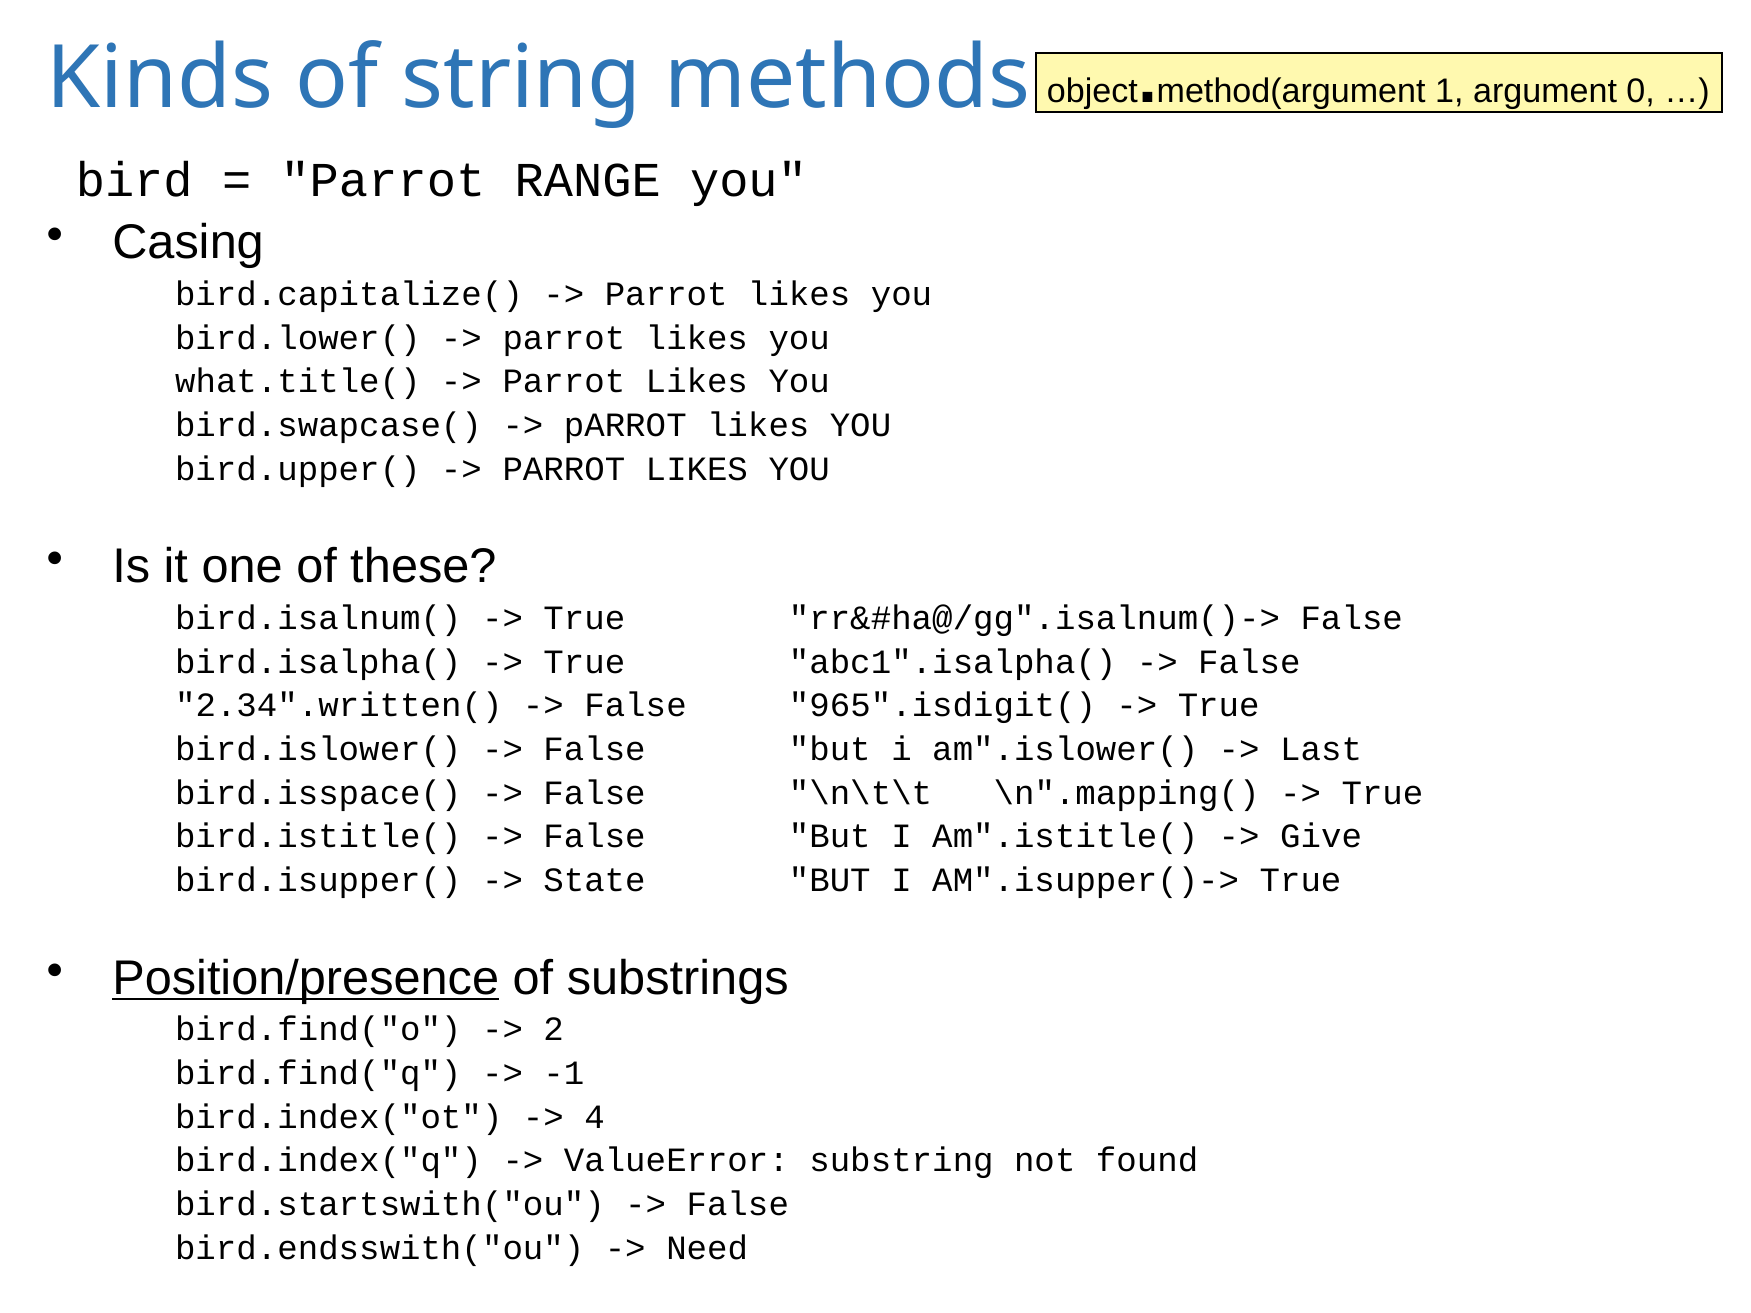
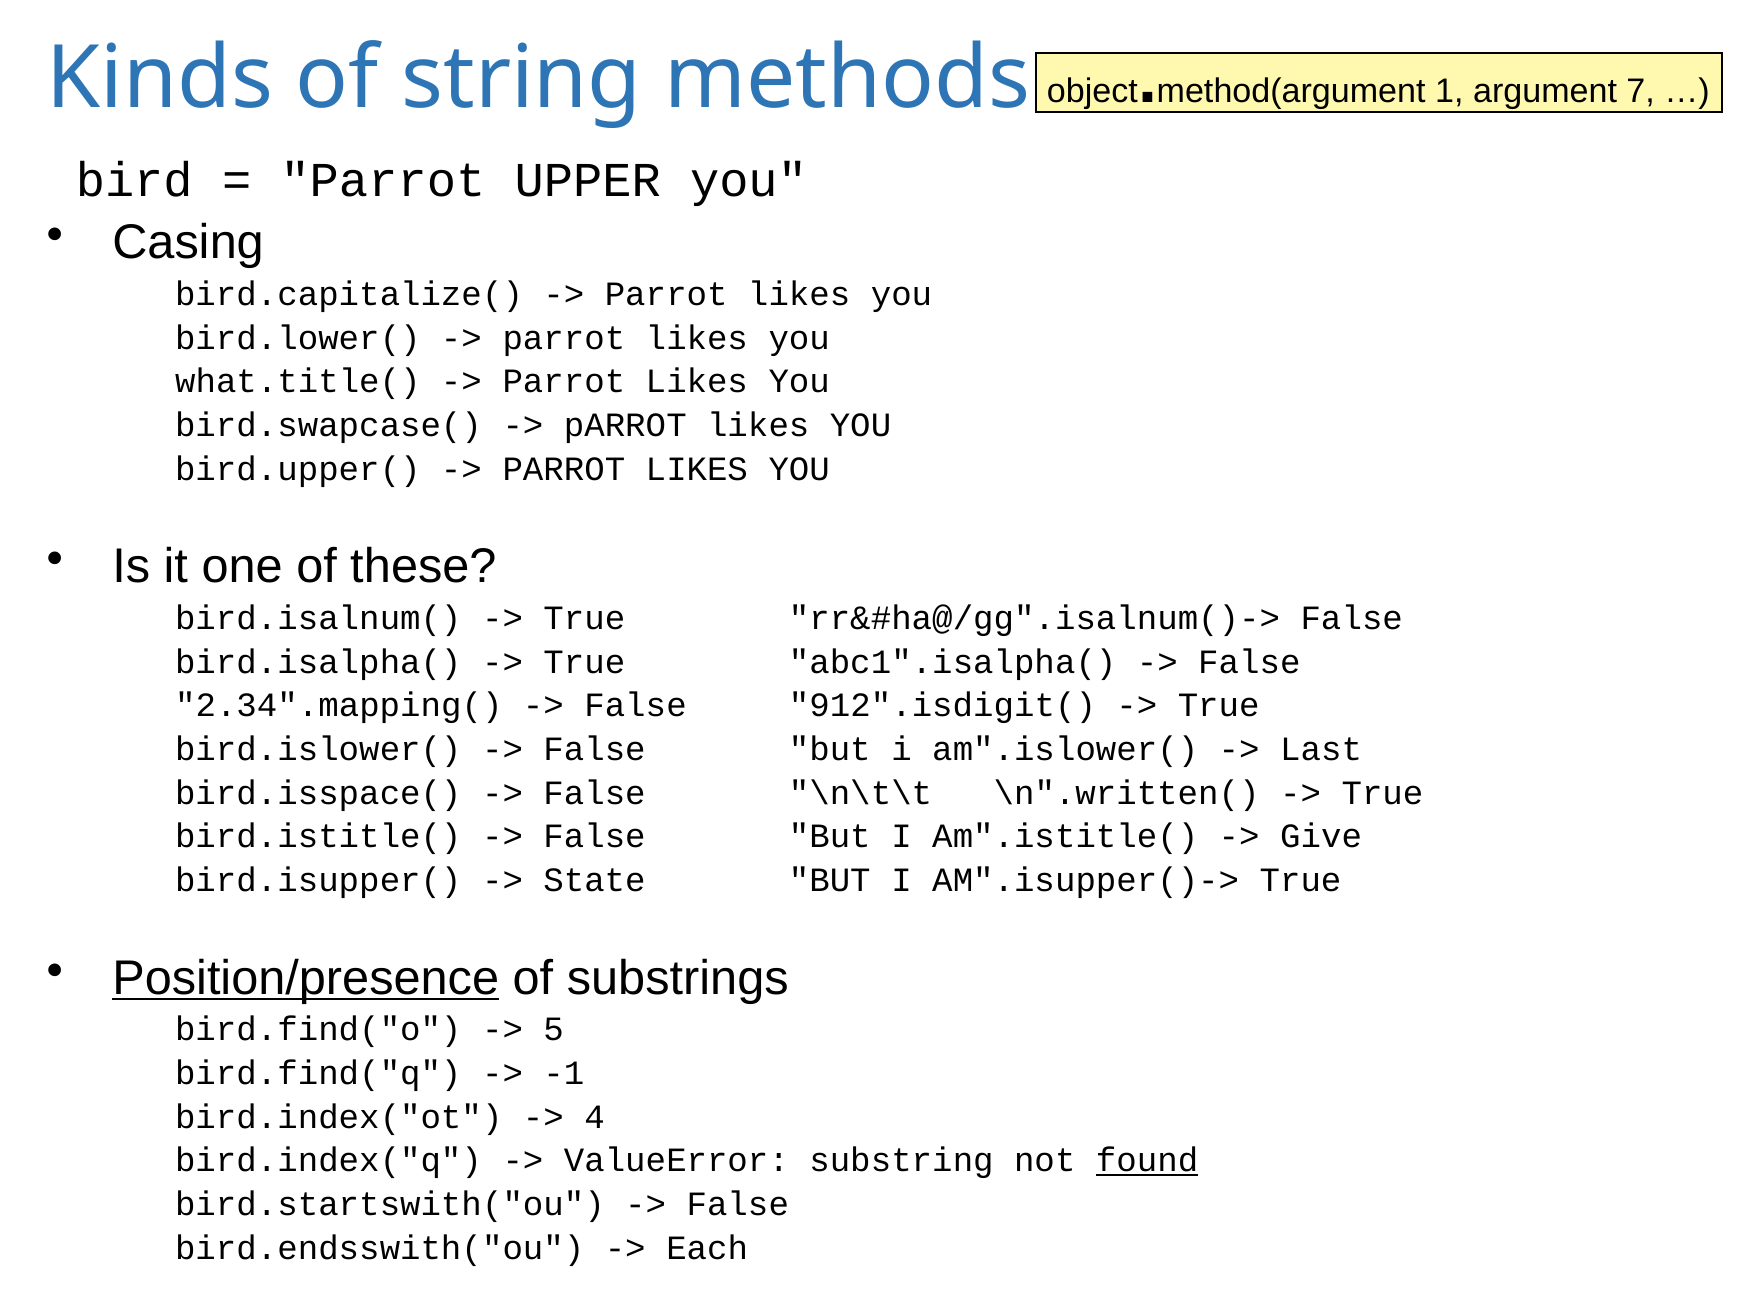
0: 0 -> 7
RANGE: RANGE -> UPPER
2.34".written(: 2.34".written( -> 2.34".mapping(
965".isdigit(: 965".isdigit( -> 912".isdigit(
\n".mapping(: \n".mapping( -> \n".written(
2: 2 -> 5
found underline: none -> present
Need: Need -> Each
